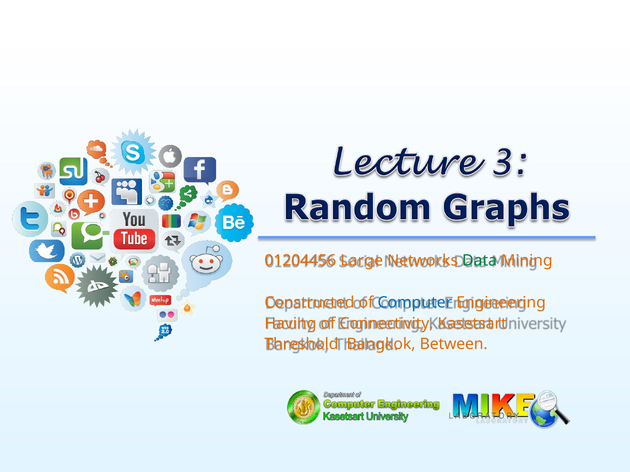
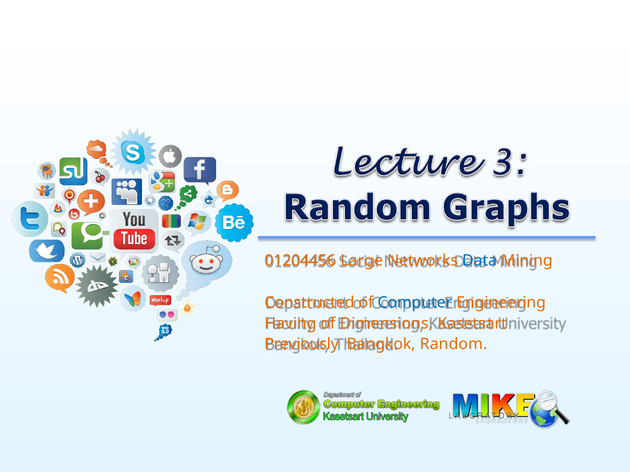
Data colour: green -> blue
Connectivity: Connectivity -> Dimensions
Threshold: Threshold -> Previously
Between: Between -> Random
